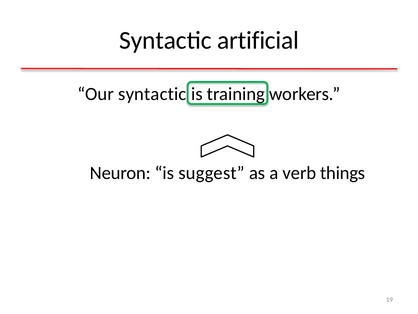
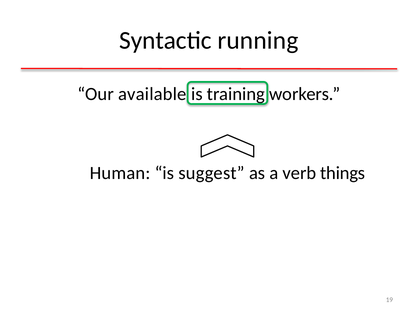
artificial: artificial -> running
Our syntactic: syntactic -> available
Neuron: Neuron -> Human
